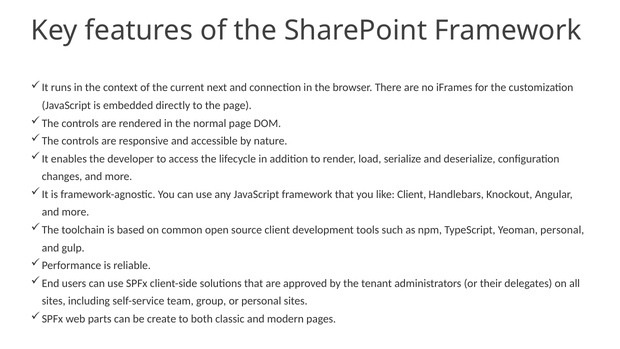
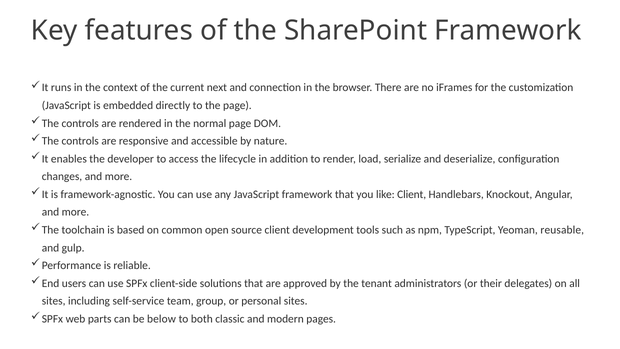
Yeoman personal: personal -> reusable
create: create -> below
